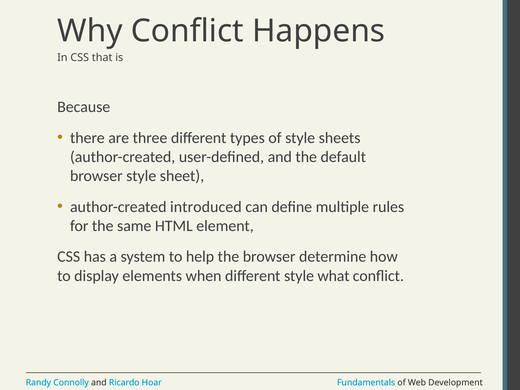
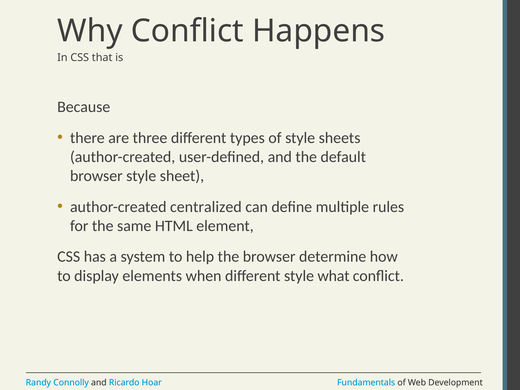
introduced: introduced -> centralized
